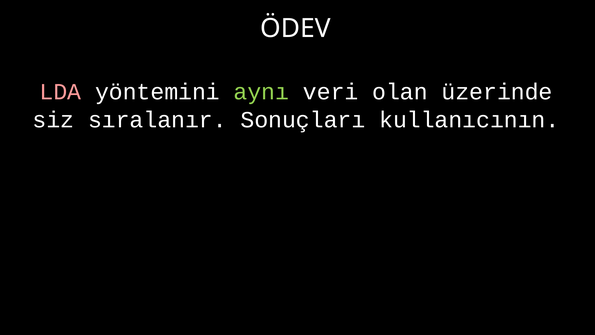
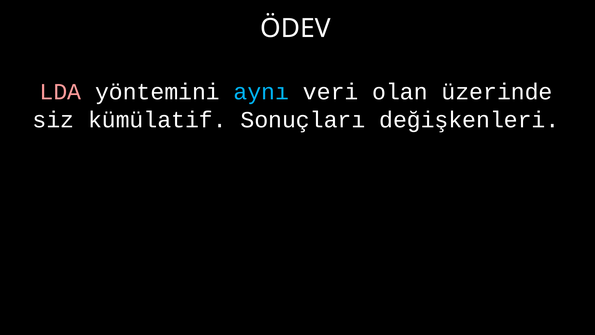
aynı colour: light green -> light blue
sıralanır: sıralanır -> kümülatif
kullanıcının: kullanıcının -> değişkenleri
